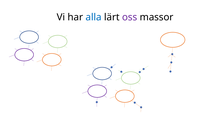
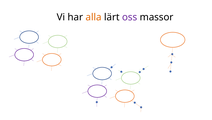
alla colour: blue -> orange
